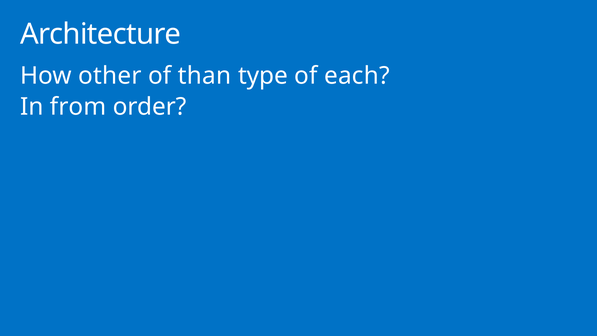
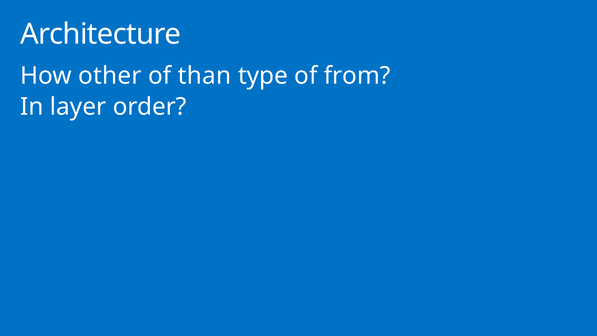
each: each -> from
from: from -> layer
